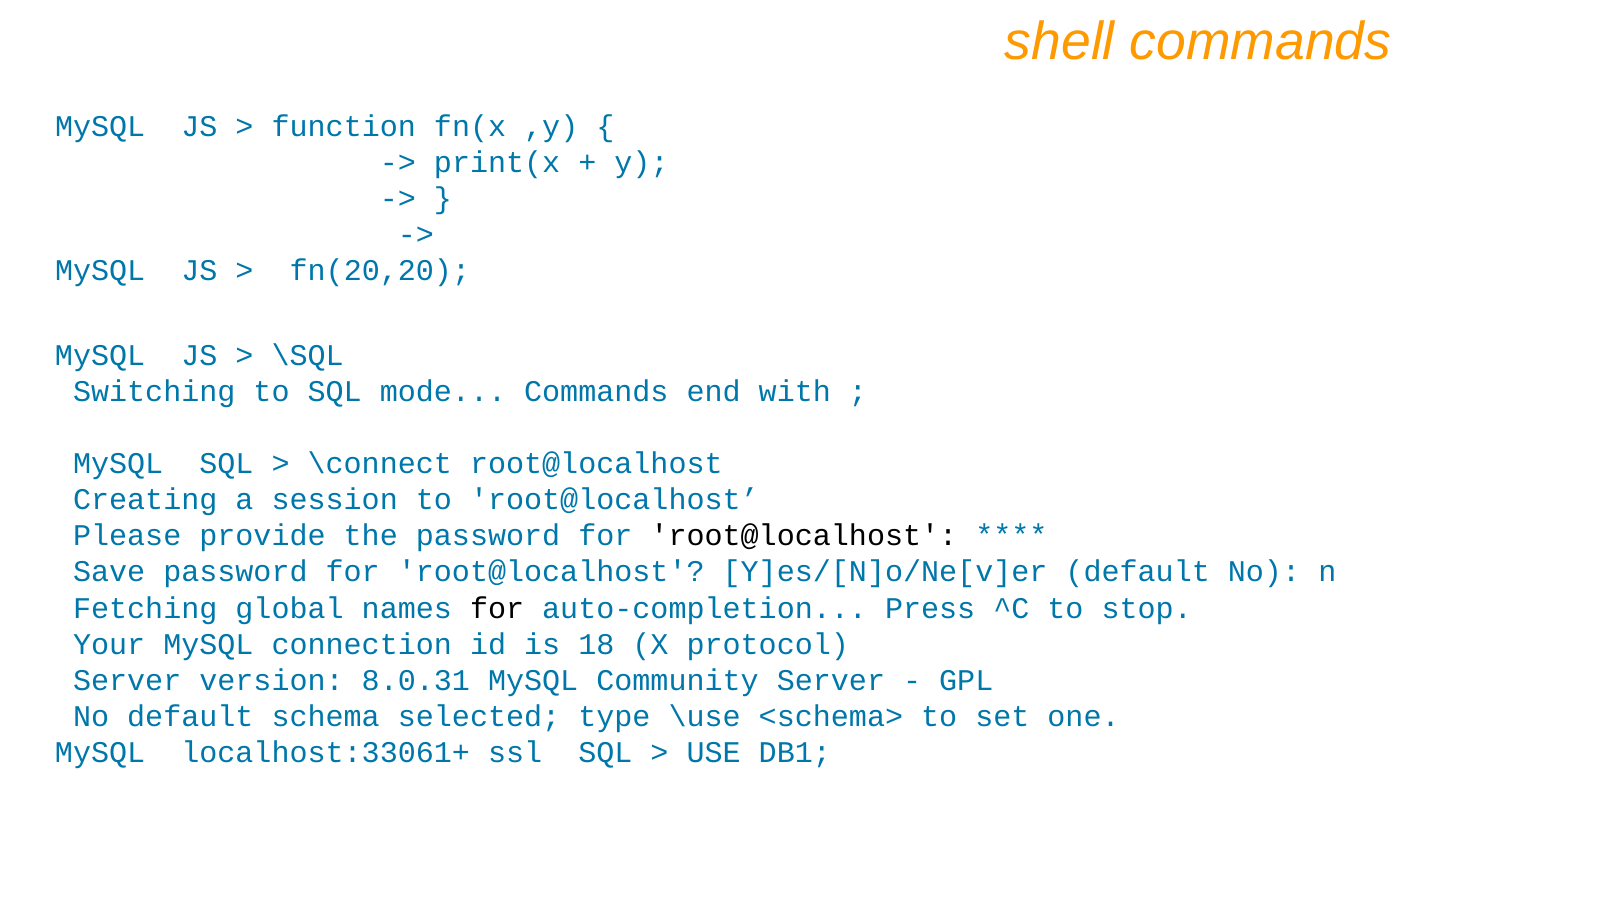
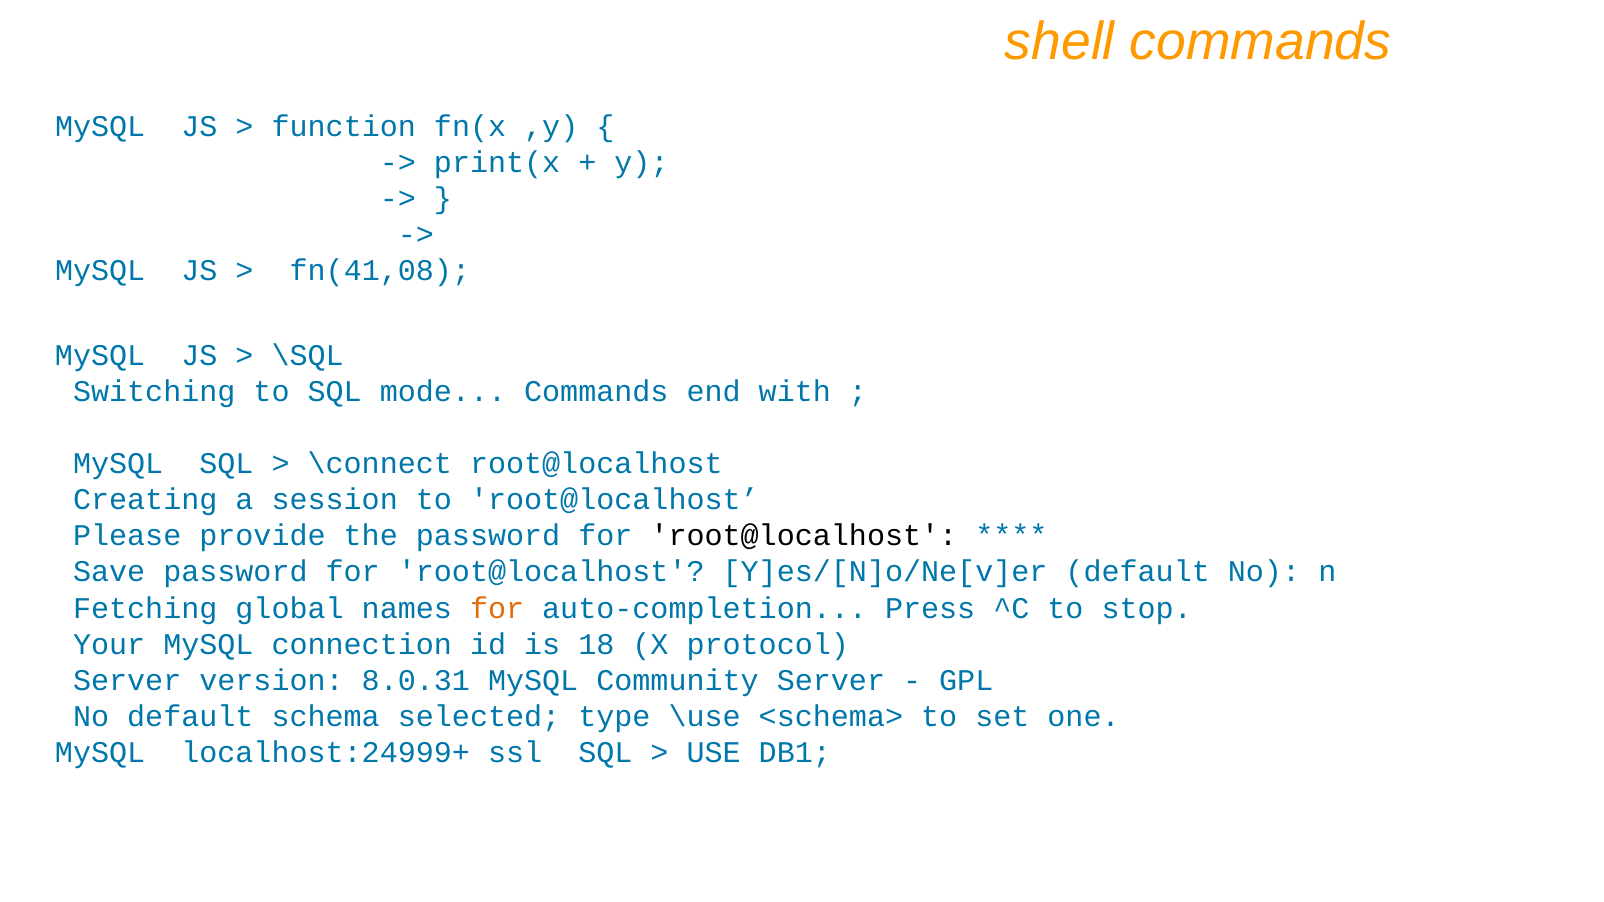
fn(20,20: fn(20,20 -> fn(41,08
for at (497, 608) colour: black -> orange
localhost:33061+: localhost:33061+ -> localhost:24999+
